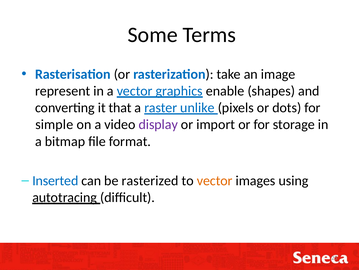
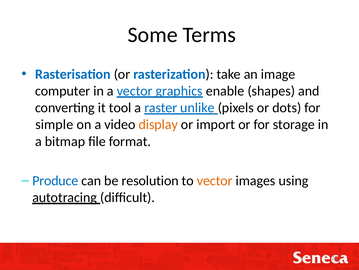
represent: represent -> computer
that: that -> tool
display colour: purple -> orange
Inserted: Inserted -> Produce
rasterized: rasterized -> resolution
